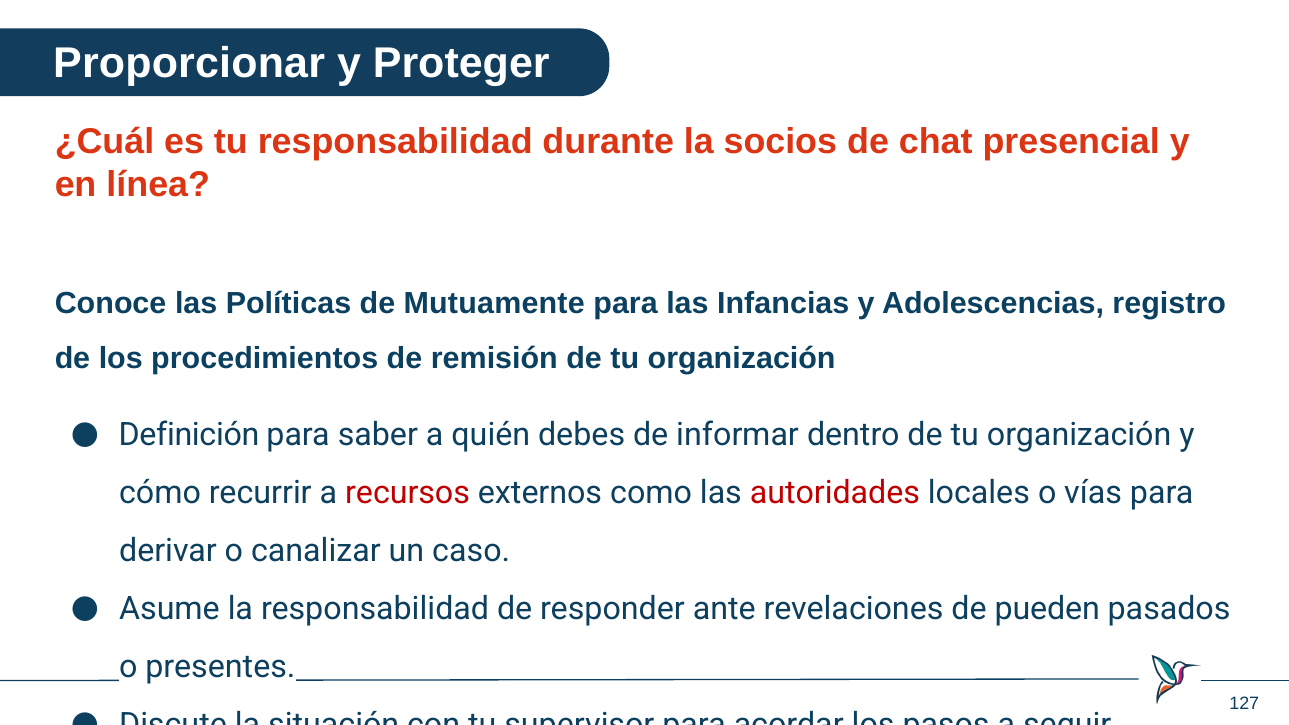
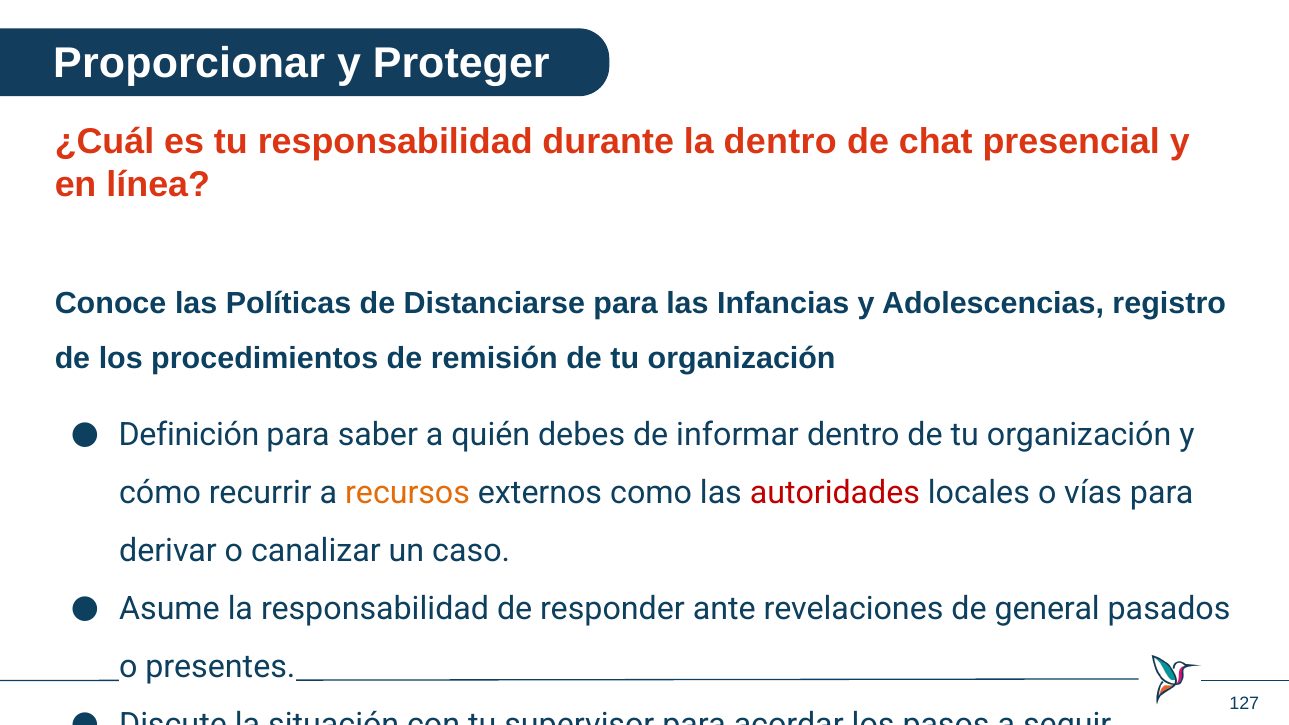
la socios: socios -> dentro
Mutuamente: Mutuamente -> Distanciarse
recursos colour: red -> orange
pueden: pueden -> general
